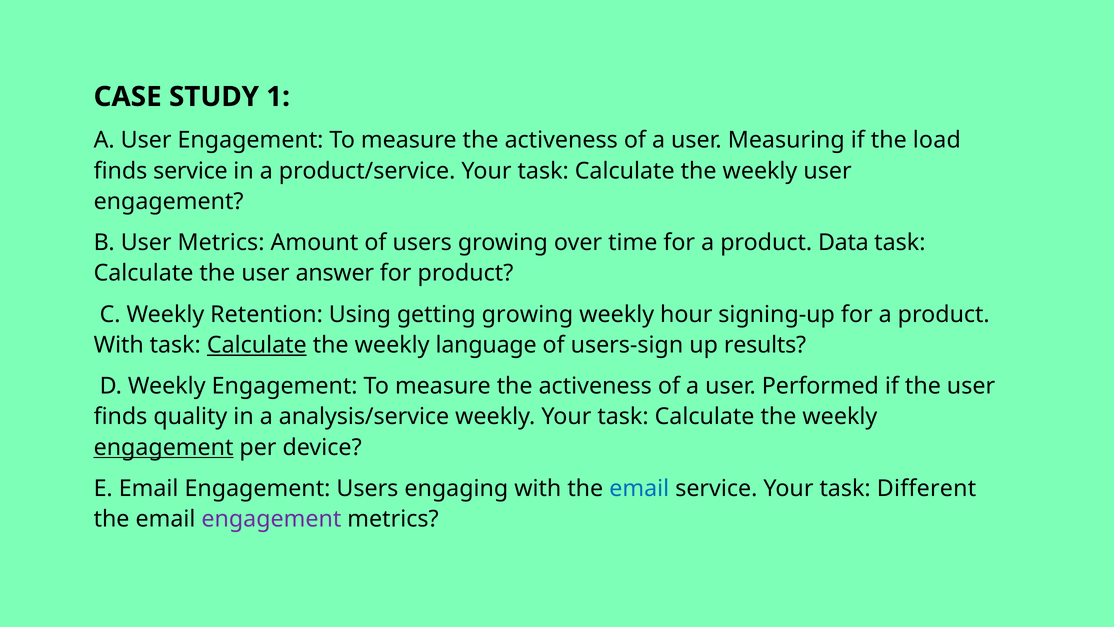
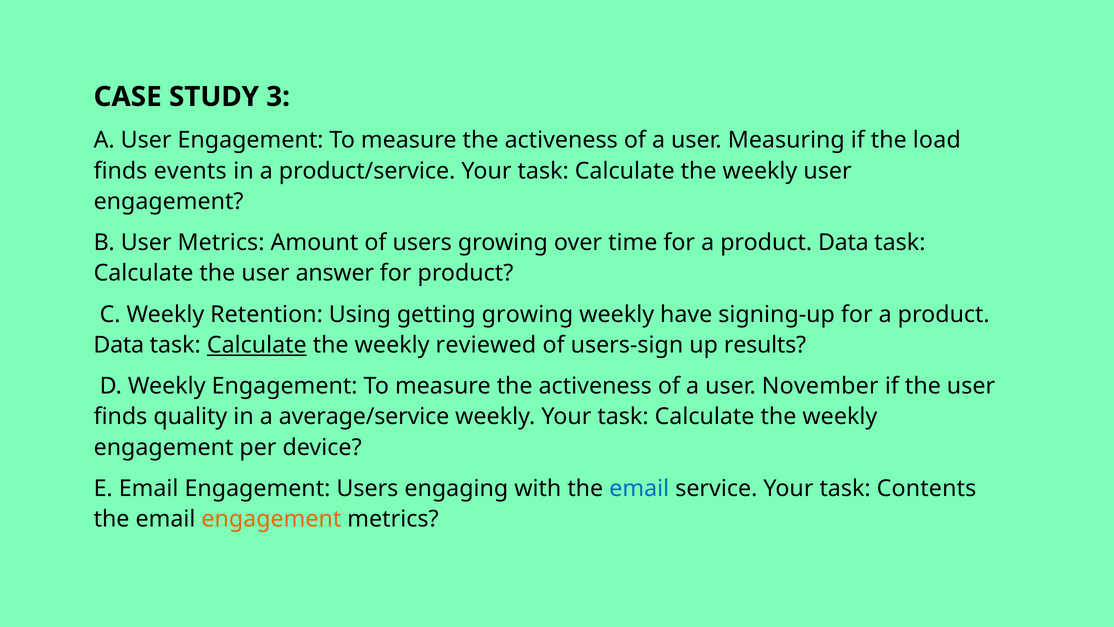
1: 1 -> 3
finds service: service -> events
hour: hour -> have
With at (119, 345): With -> Data
language: language -> reviewed
Performed: Performed -> November
analysis/service: analysis/service -> average/service
engagement at (164, 447) underline: present -> none
Different: Different -> Contents
engagement at (271, 519) colour: purple -> orange
